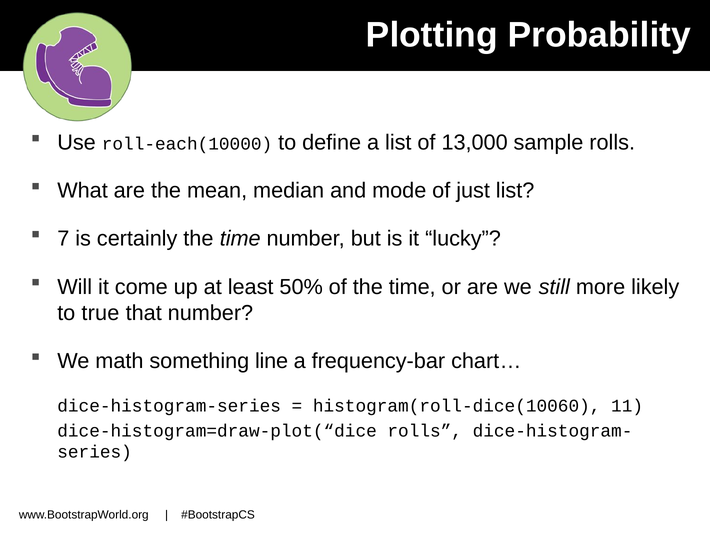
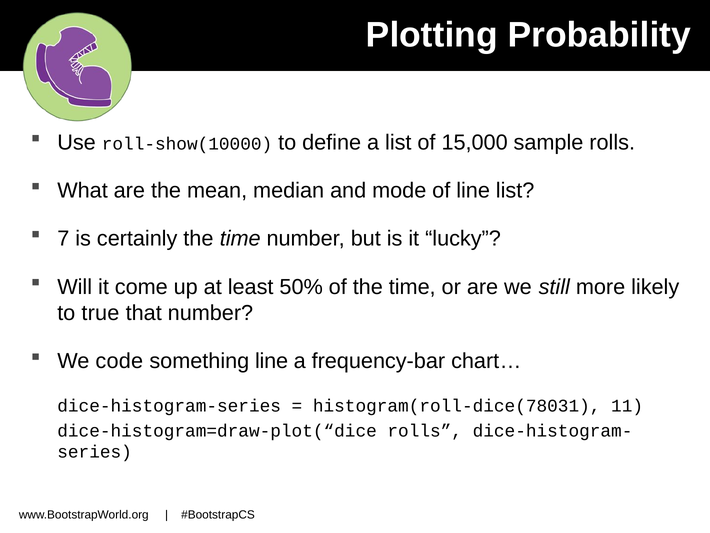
roll-each(10000: roll-each(10000 -> roll-show(10000
13,000: 13,000 -> 15,000
of just: just -> line
math: math -> code
histogram(roll-dice(10060: histogram(roll-dice(10060 -> histogram(roll-dice(78031
